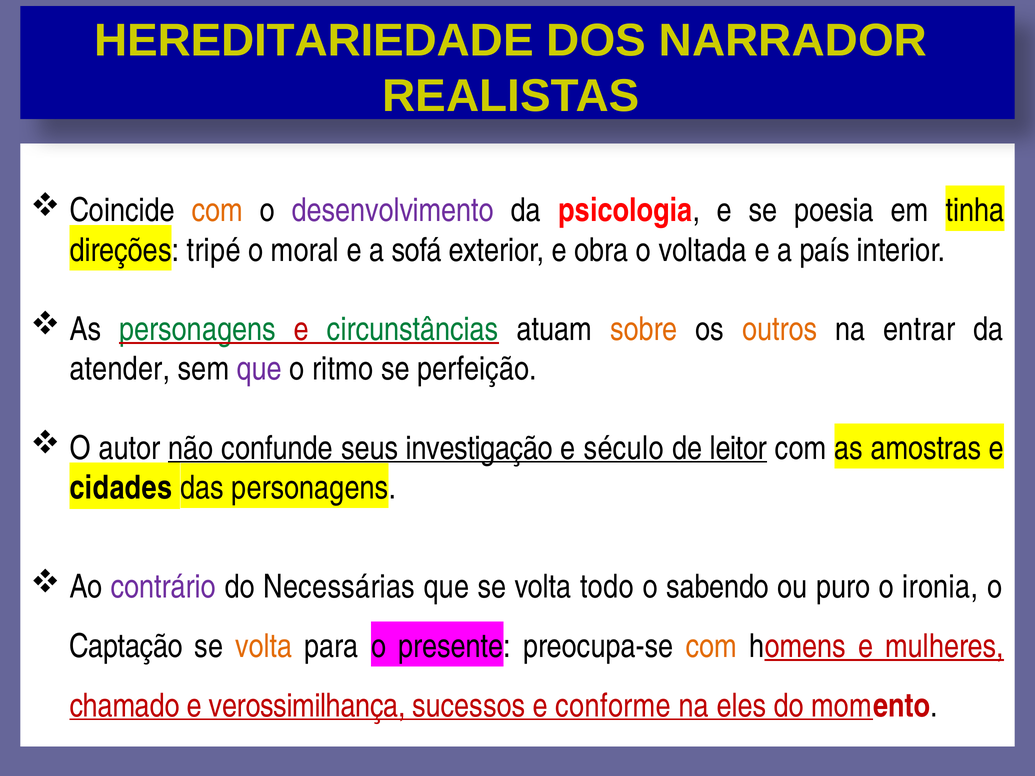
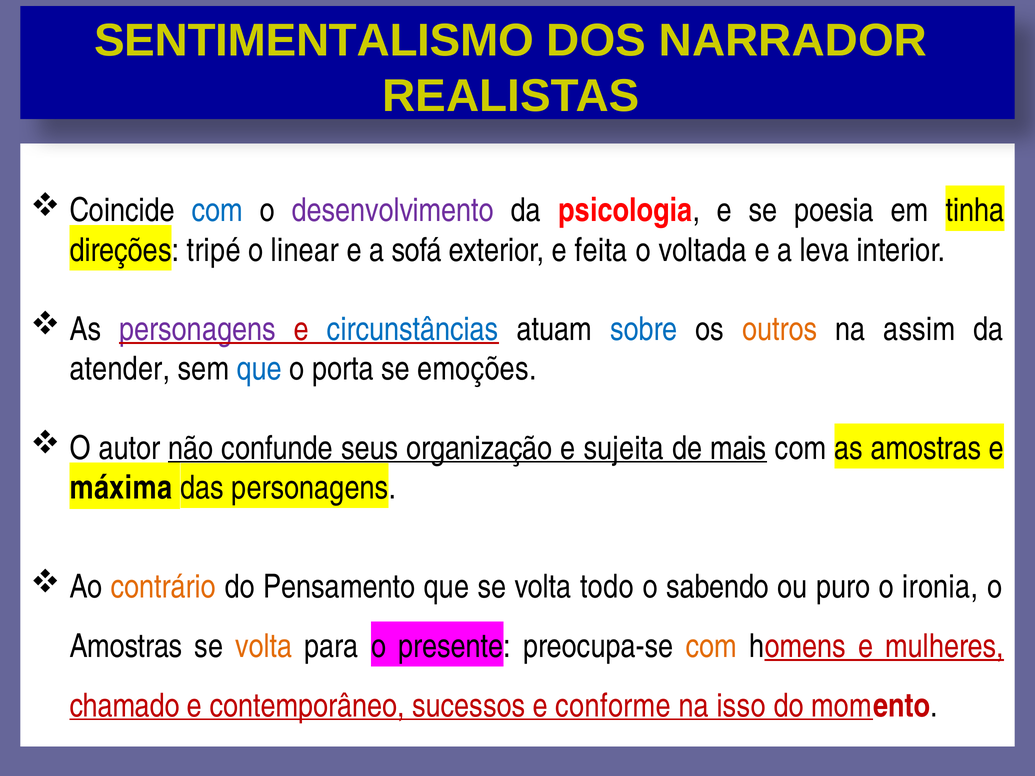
HEREDITARIEDADE: HEREDITARIEDADE -> SENTIMENTALISMO
com at (217, 211) colour: orange -> blue
moral: moral -> linear
obra: obra -> feita
país: país -> leva
personagens at (198, 330) colour: green -> purple
circunstâncias colour: green -> blue
sobre colour: orange -> blue
entrar: entrar -> assim
que at (259, 369) colour: purple -> blue
ritmo: ritmo -> porta
perfeição: perfeição -> emoções
investigação: investigação -> organização
século: século -> sujeita
leitor: leitor -> mais
cidades: cidades -> máxima
contrário colour: purple -> orange
Necessárias: Necessárias -> Pensamento
Captação at (126, 647): Captação -> Amostras
verossimilhança: verossimilhança -> contemporâneo
eles: eles -> isso
